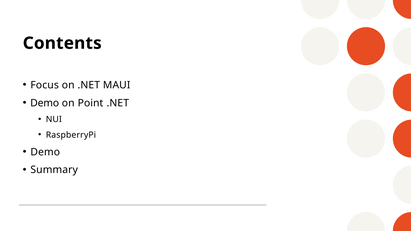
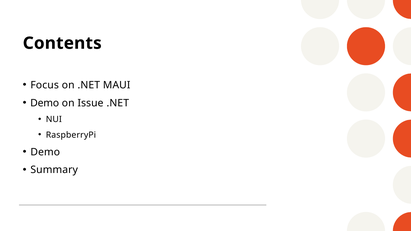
Point: Point -> Issue
